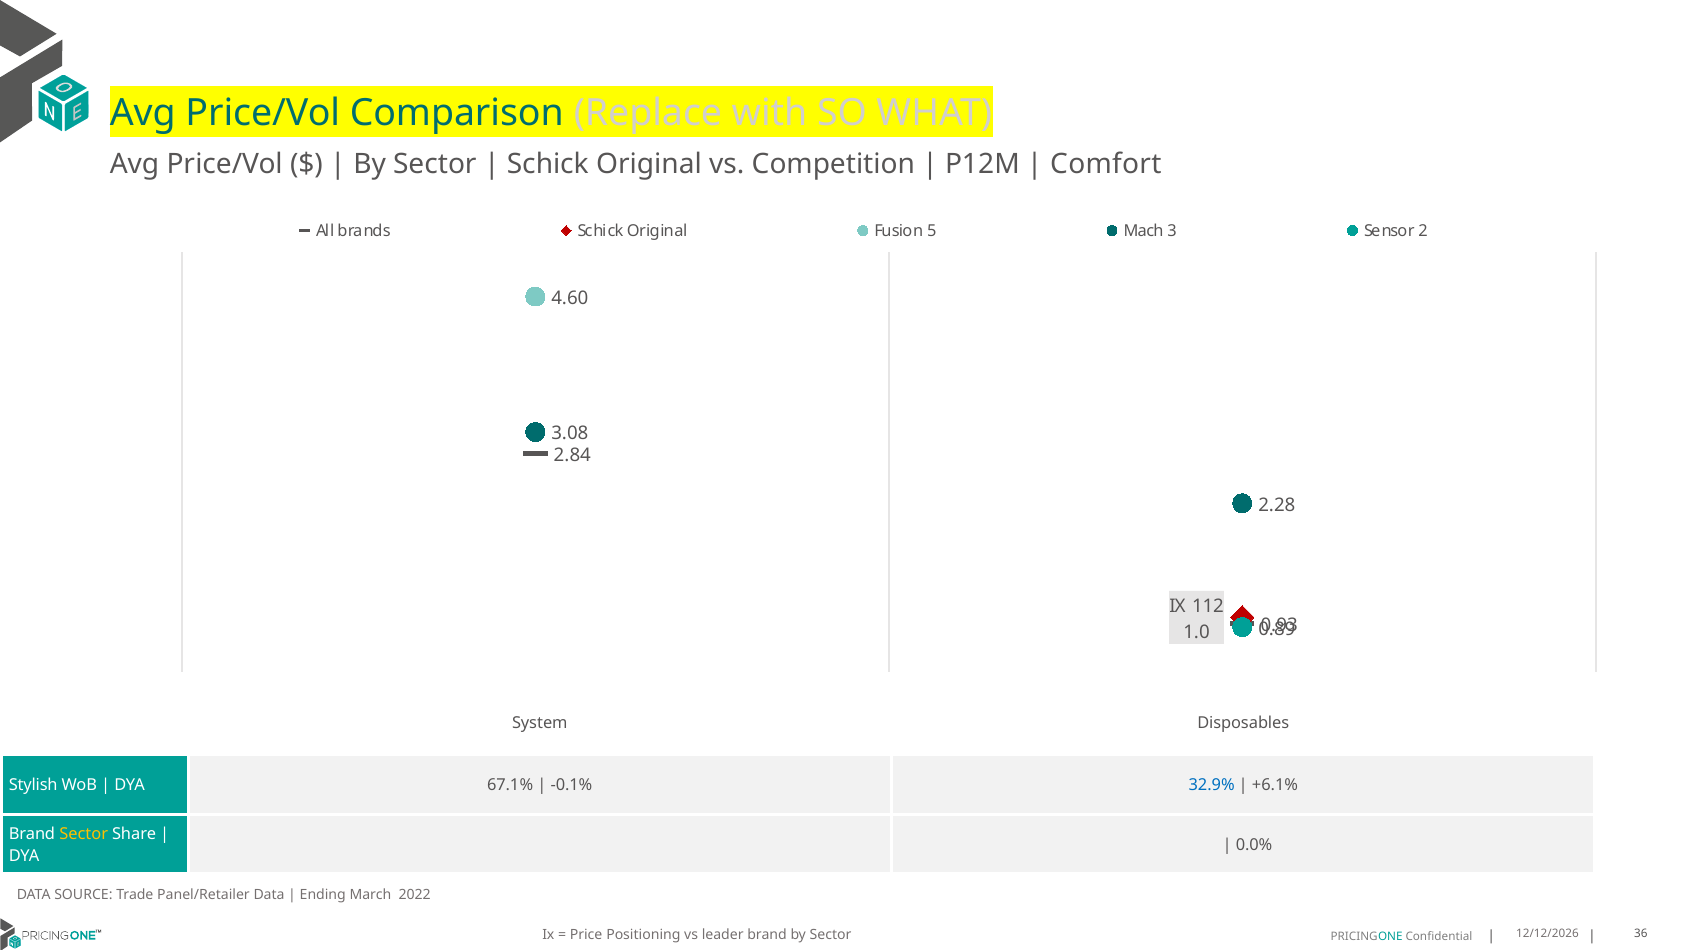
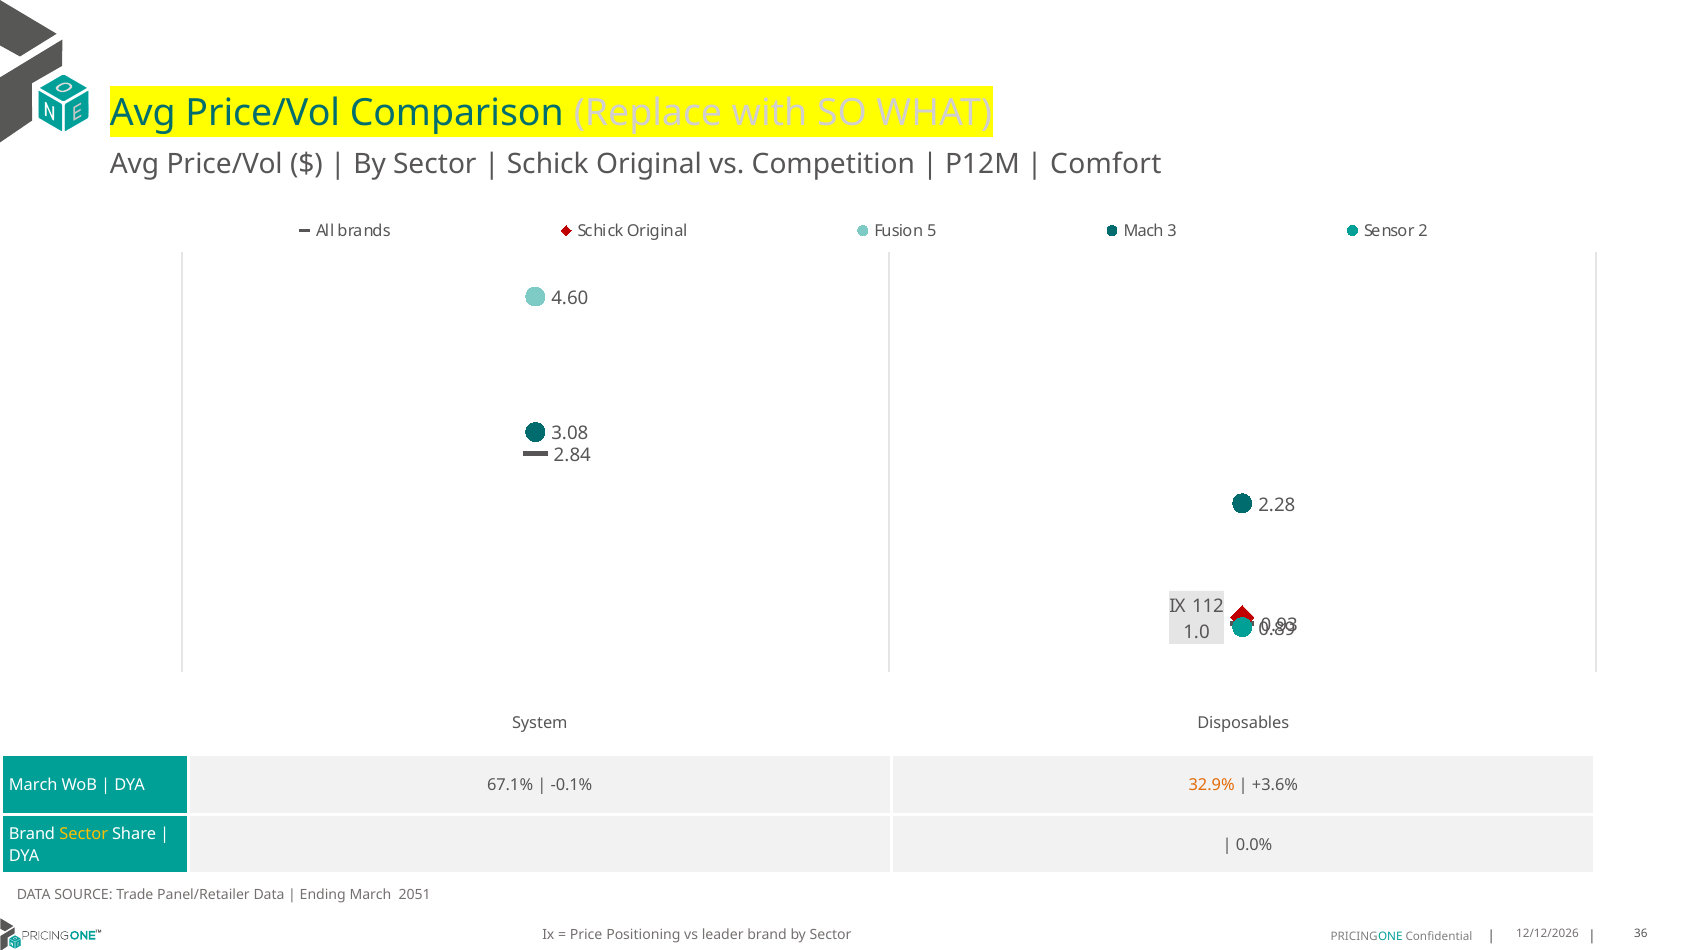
Stylish at (33, 785): Stylish -> March
32.9% colour: blue -> orange
+6.1%: +6.1% -> +3.6%
2022: 2022 -> 2051
